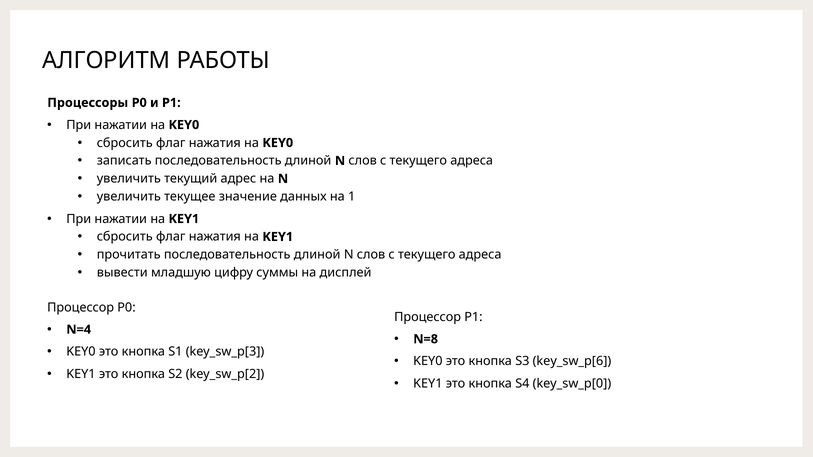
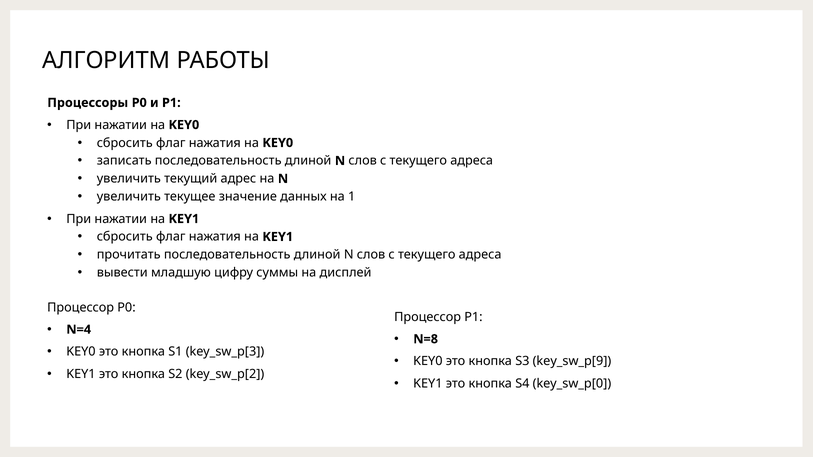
key_sw_p[6: key_sw_p[6 -> key_sw_p[9
